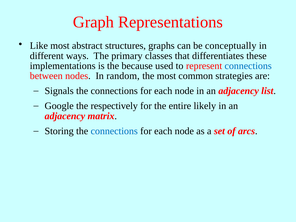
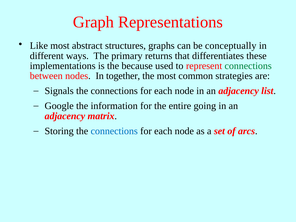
classes: classes -> returns
connections at (248, 66) colour: blue -> green
random: random -> together
respectively: respectively -> information
likely: likely -> going
